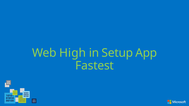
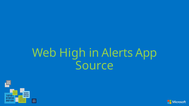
Setup: Setup -> Alerts
Fastest: Fastest -> Source
